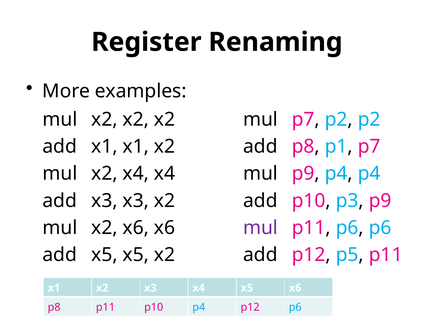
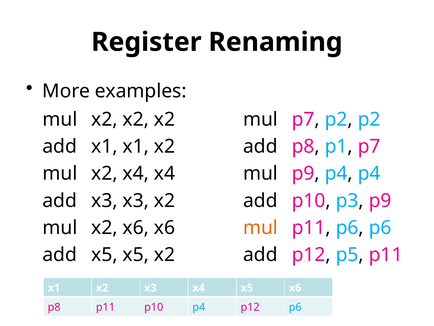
mul at (260, 227) colour: purple -> orange
